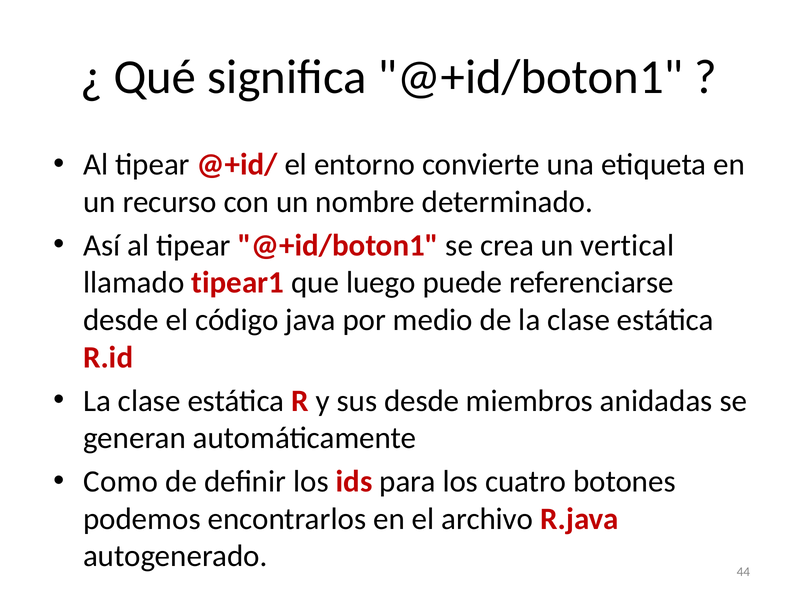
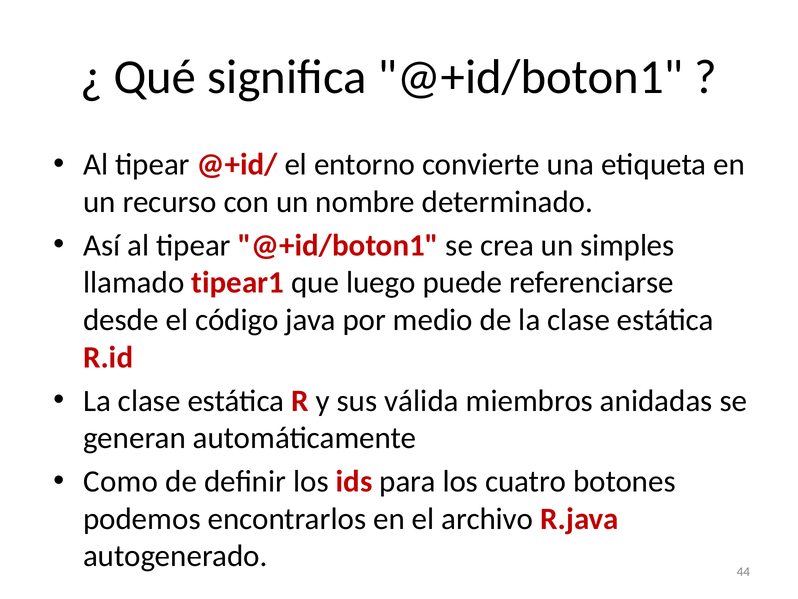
vertical: vertical -> simples
sus desde: desde -> válida
